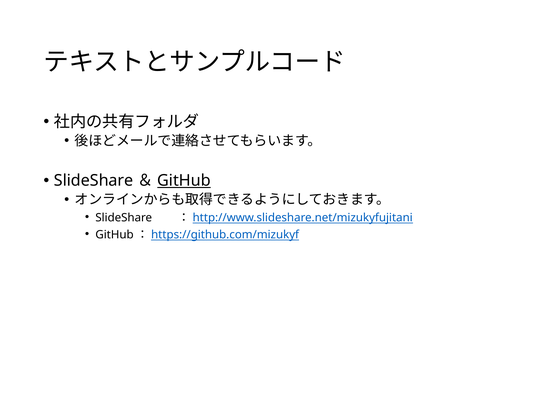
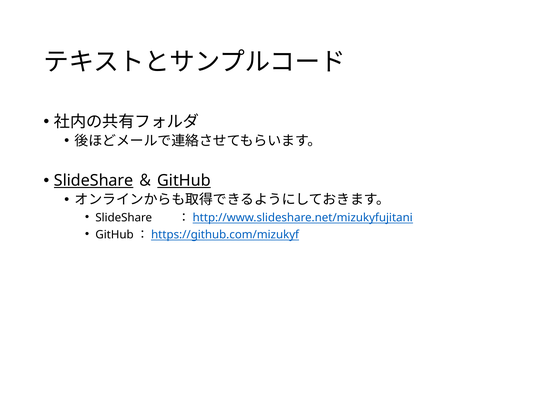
SlideShare at (94, 181) underline: none -> present
